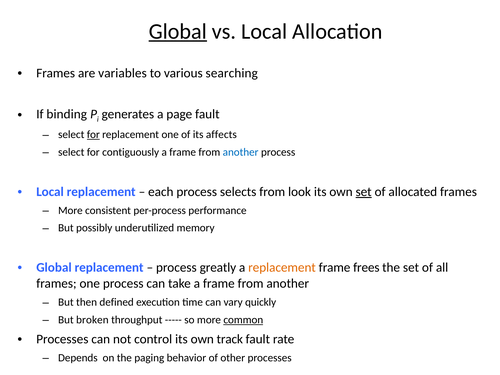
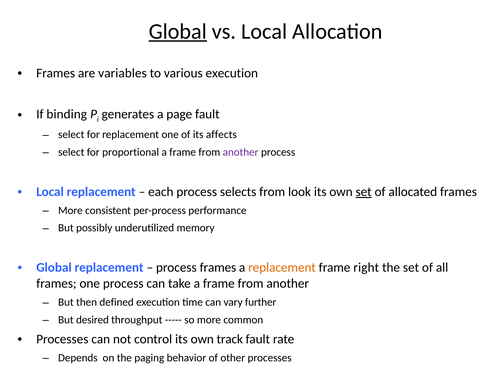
various searching: searching -> execution
for at (93, 135) underline: present -> none
contiguously: contiguously -> proportional
another at (241, 152) colour: blue -> purple
process greatly: greatly -> frames
frees: frees -> right
quickly: quickly -> further
broken: broken -> desired
common underline: present -> none
